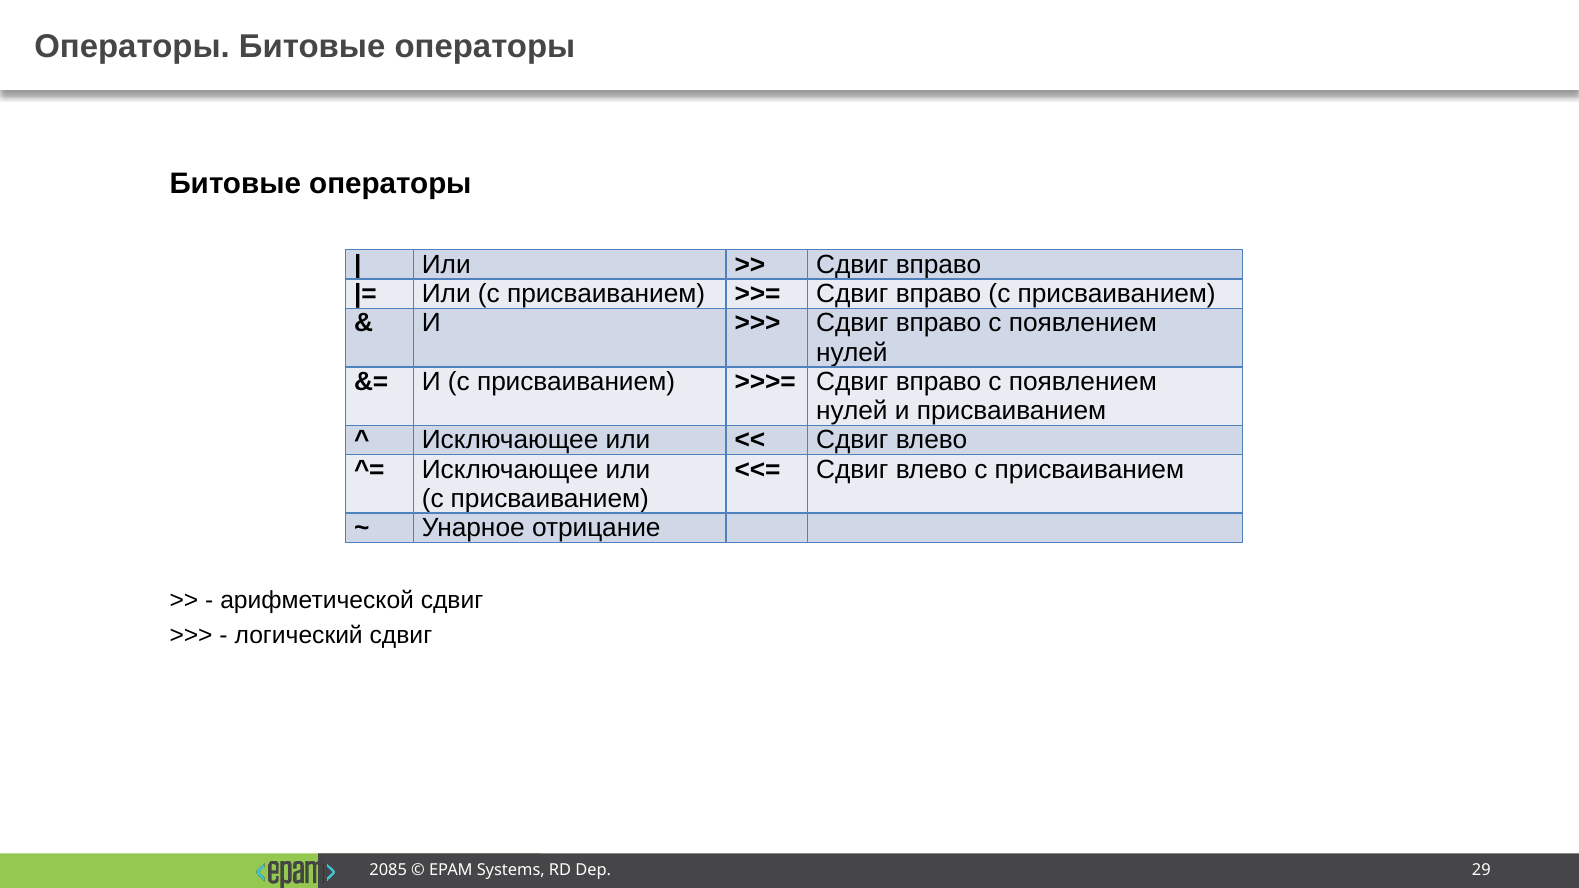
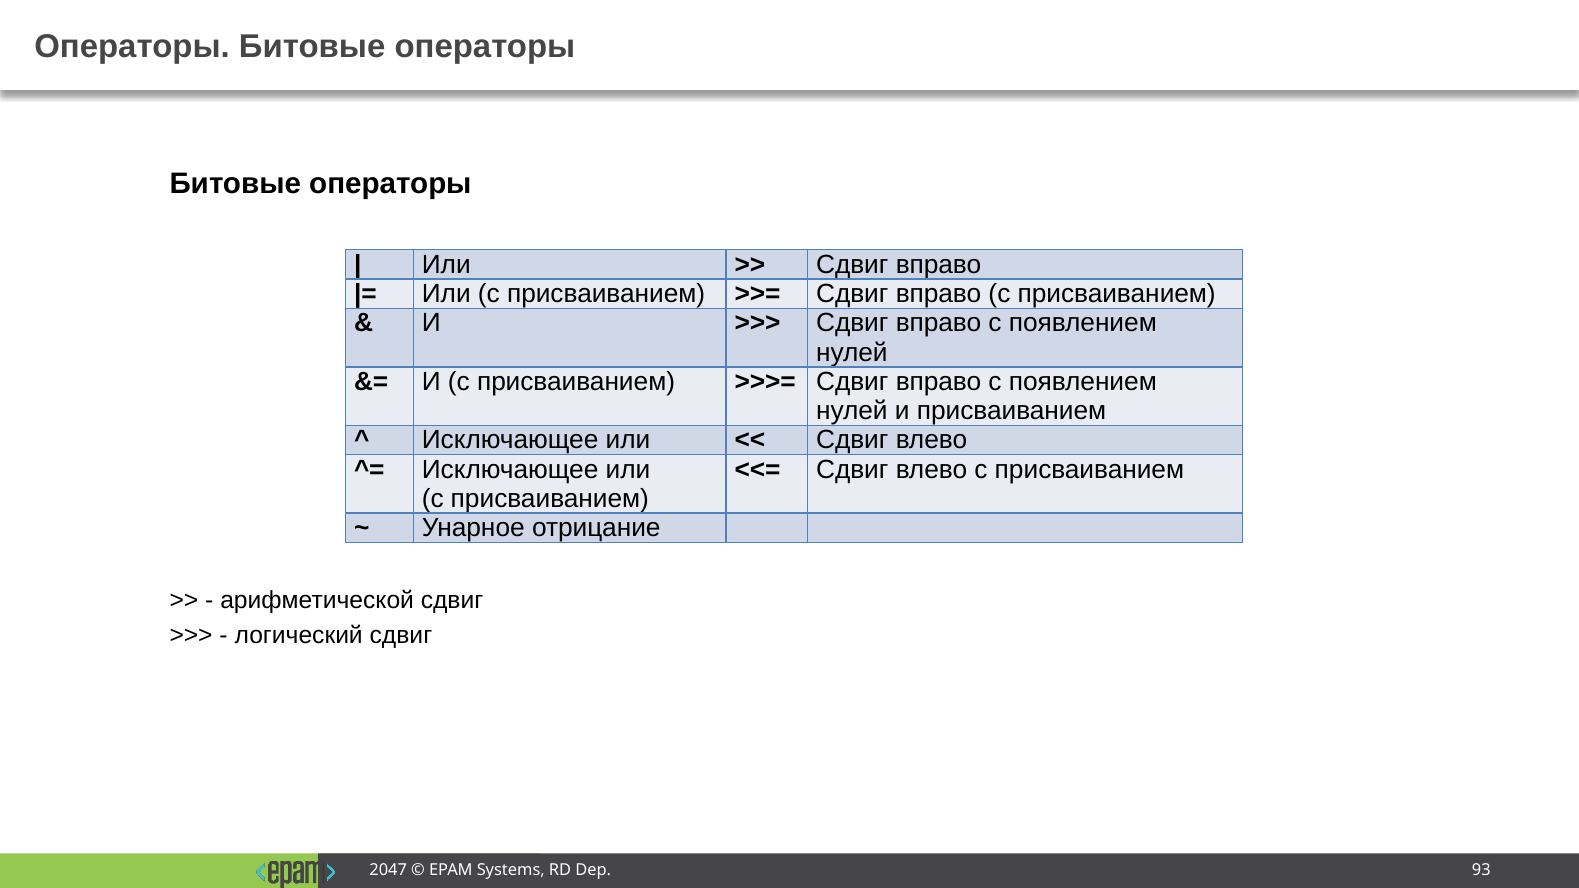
2085: 2085 -> 2047
29: 29 -> 93
